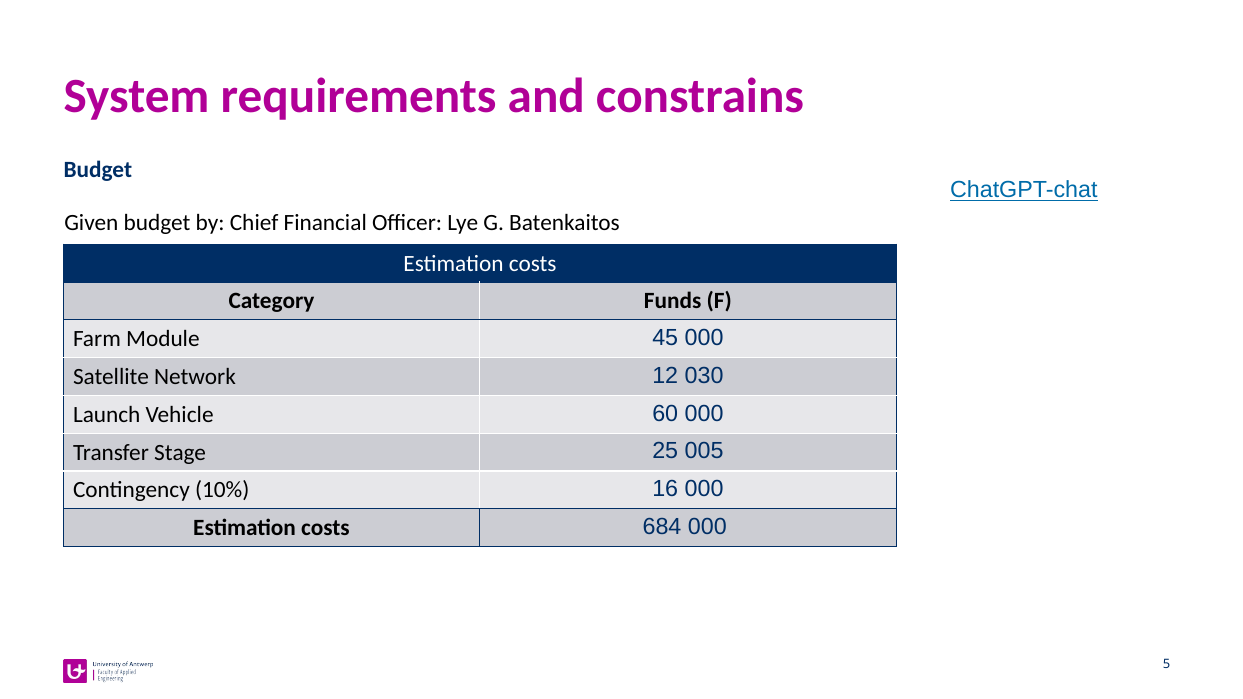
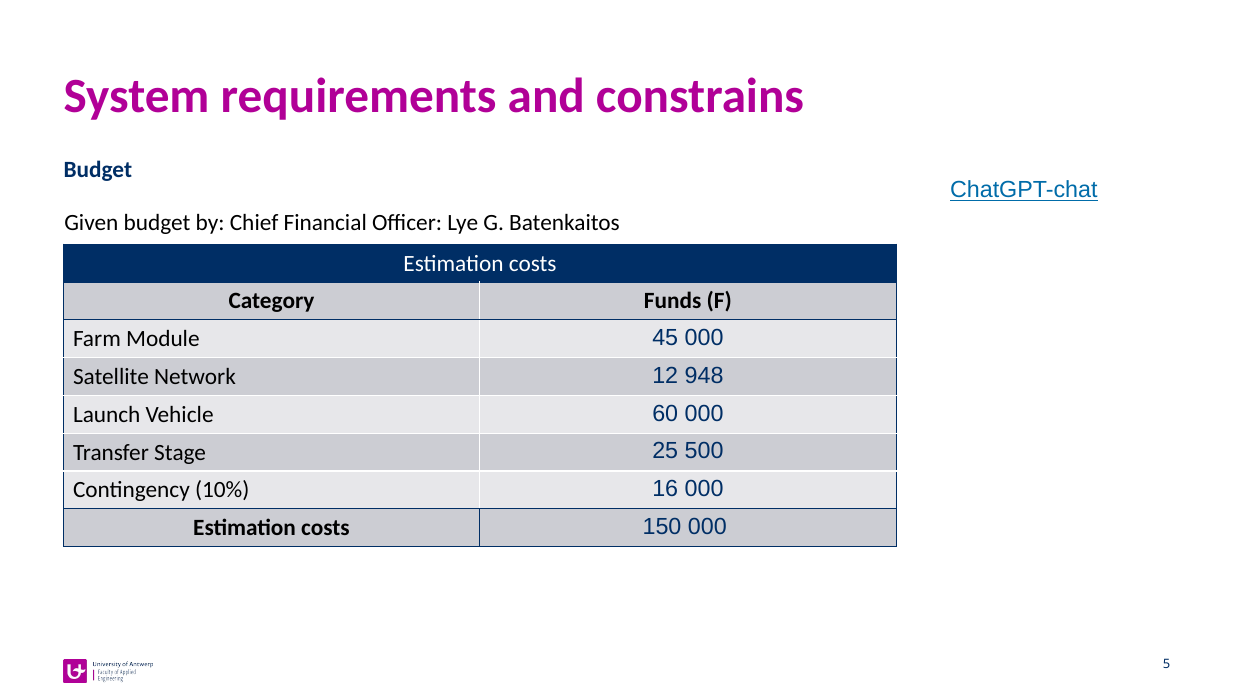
030: 030 -> 948
005: 005 -> 500
684: 684 -> 150
